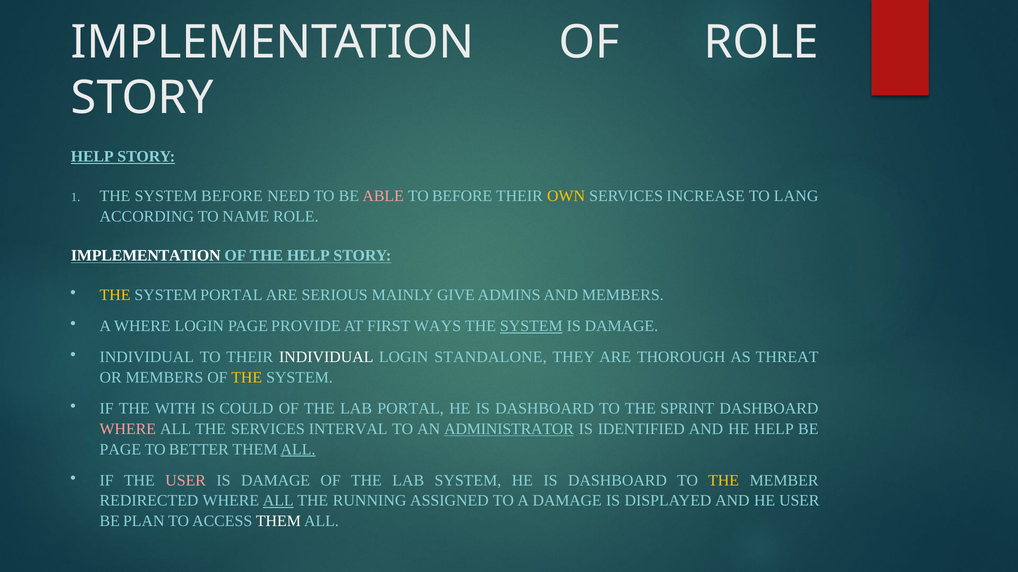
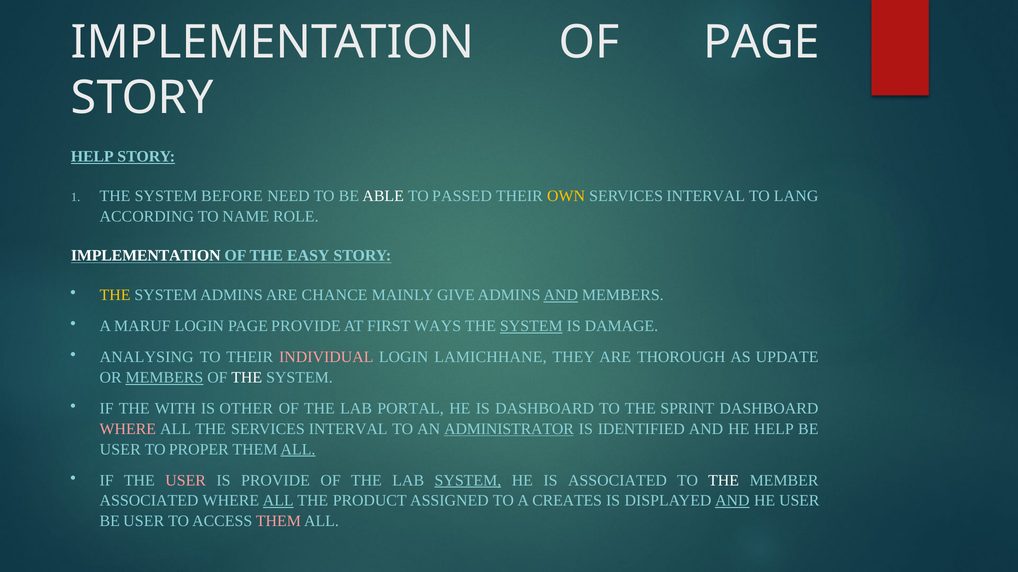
OF ROLE: ROLE -> PAGE
ABLE colour: pink -> white
TO BEFORE: BEFORE -> PASSED
INCREASE at (706, 196): INCREASE -> INTERVAL
THE HELP: HELP -> EASY
SYSTEM PORTAL: PORTAL -> ADMINS
SERIOUS: SERIOUS -> CHANCE
AND at (561, 296) underline: none -> present
A WHERE: WHERE -> MARUF
INDIVIDUAL at (147, 358): INDIVIDUAL -> ANALYSING
INDIVIDUAL at (326, 358) colour: white -> pink
STANDALONE: STANDALONE -> LAMICHHANE
THREAT: THREAT -> UPDATE
MEMBERS at (164, 378) underline: none -> present
THE at (247, 378) colour: yellow -> white
COULD: COULD -> OTHER
PAGE at (120, 450): PAGE -> USER
BETTER: BETTER -> PROPER
DAMAGE at (276, 481): DAMAGE -> PROVIDE
SYSTEM at (468, 481) underline: none -> present
DASHBOARD at (617, 481): DASHBOARD -> ASSOCIATED
THE at (724, 481) colour: yellow -> white
REDIRECTED at (149, 501): REDIRECTED -> ASSOCIATED
RUNNING: RUNNING -> PRODUCT
A DAMAGE: DAMAGE -> CREATES
AND at (732, 501) underline: none -> present
PLAN at (144, 522): PLAN -> USER
THEM at (278, 522) colour: white -> pink
